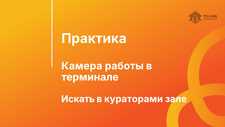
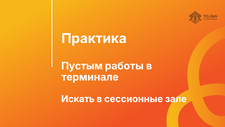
Камера: Камера -> Пустым
кураторами: кураторами -> сессионные
